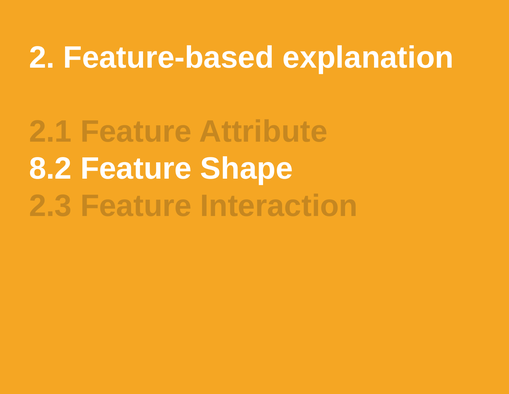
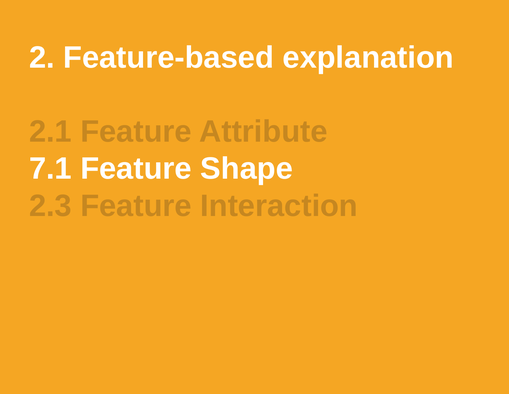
8.2: 8.2 -> 7.1
